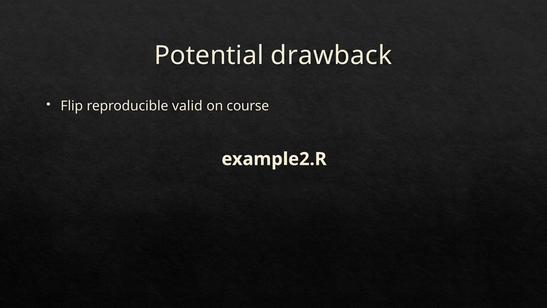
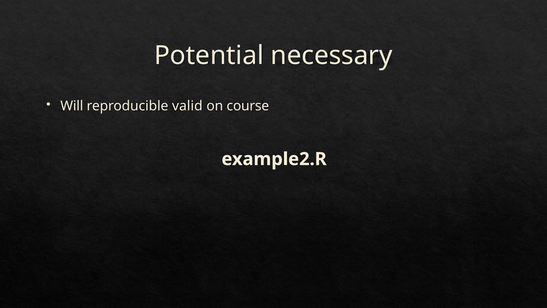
drawback: drawback -> necessary
Flip: Flip -> Will
